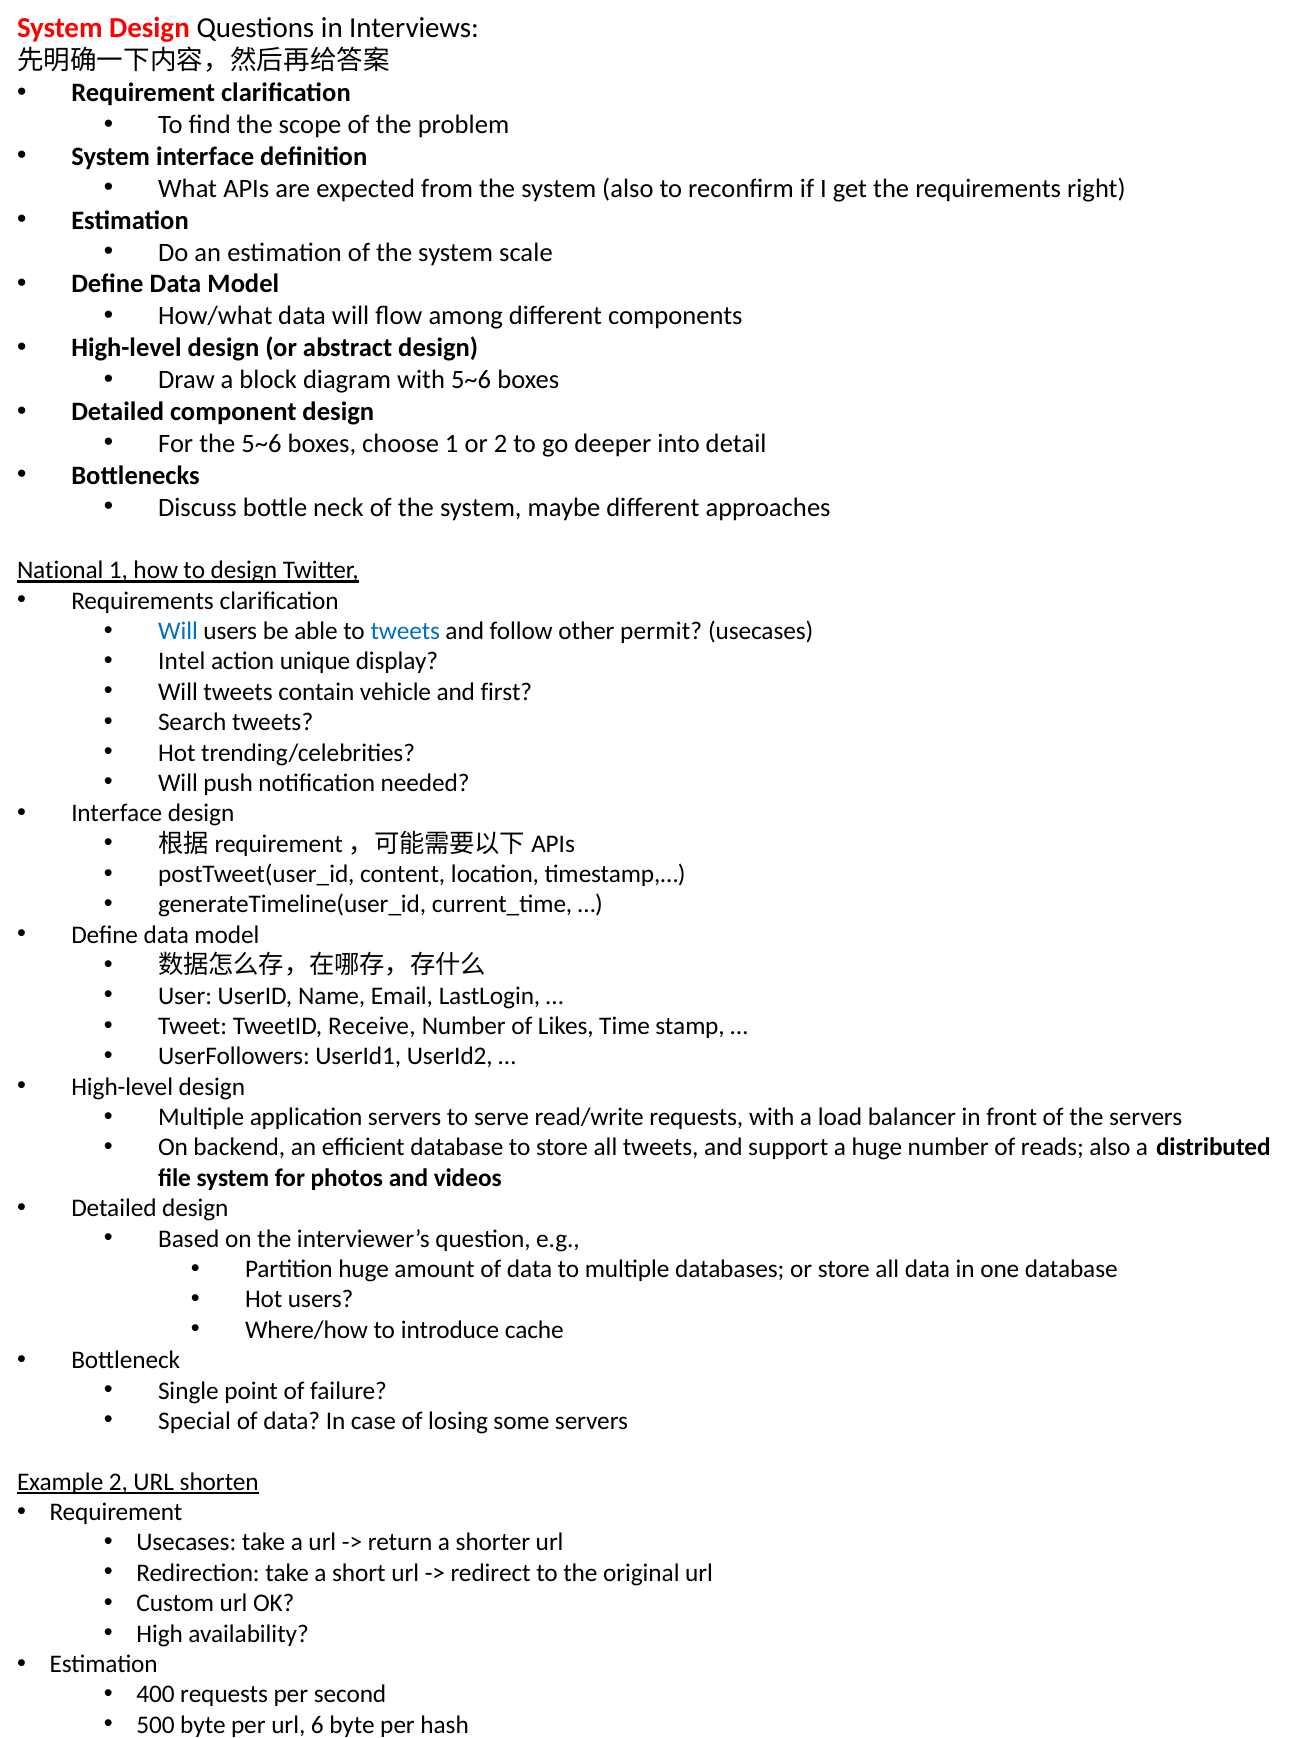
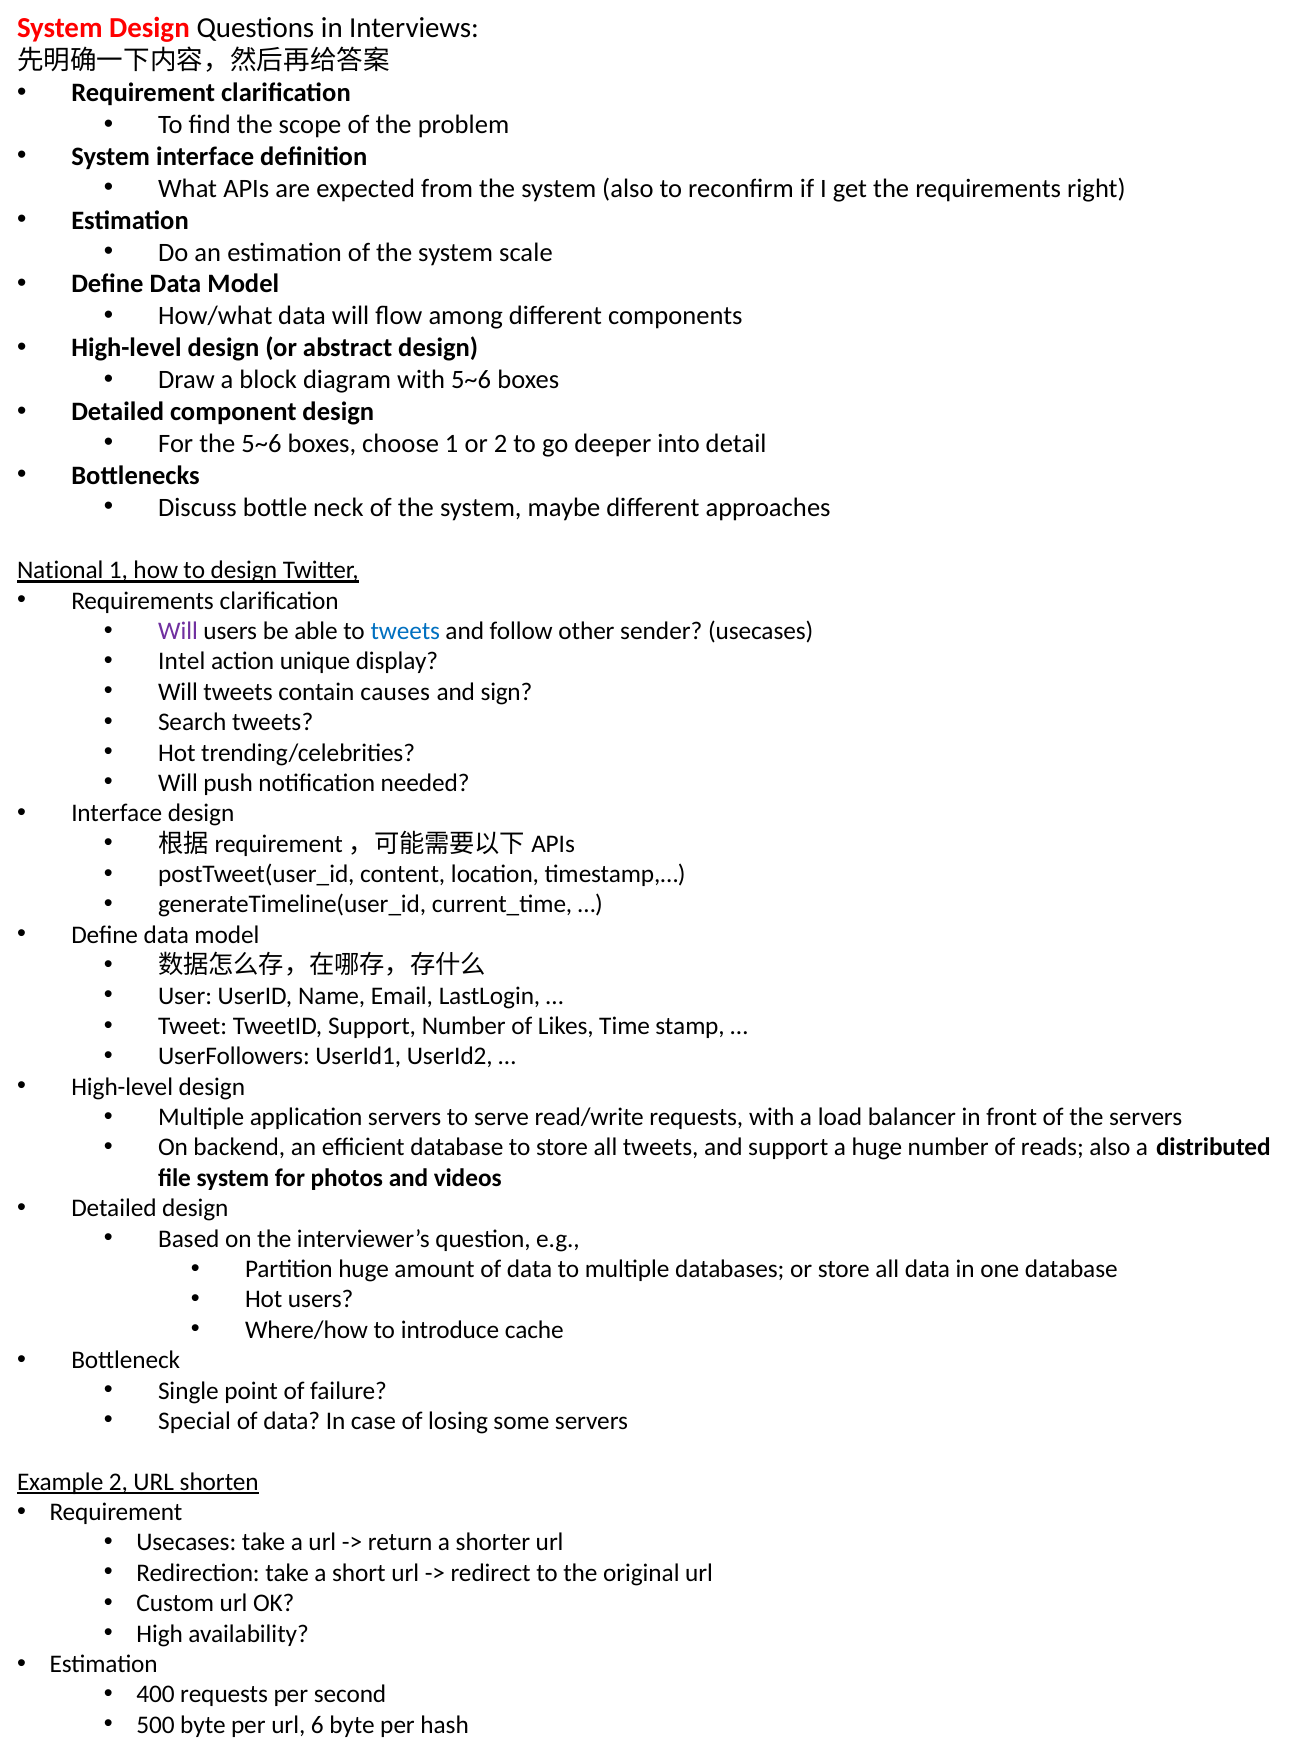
Will at (178, 631) colour: blue -> purple
permit: permit -> sender
vehicle: vehicle -> causes
first: first -> sign
TweetID Receive: Receive -> Support
